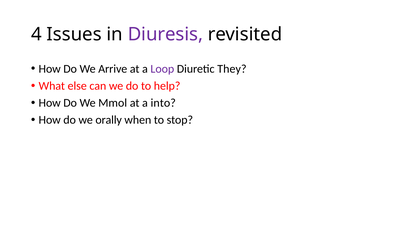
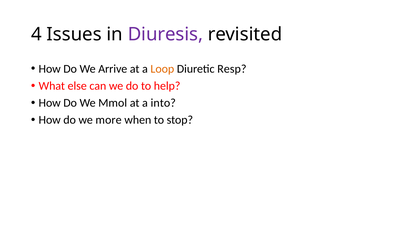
Loop colour: purple -> orange
They: They -> Resp
orally: orally -> more
